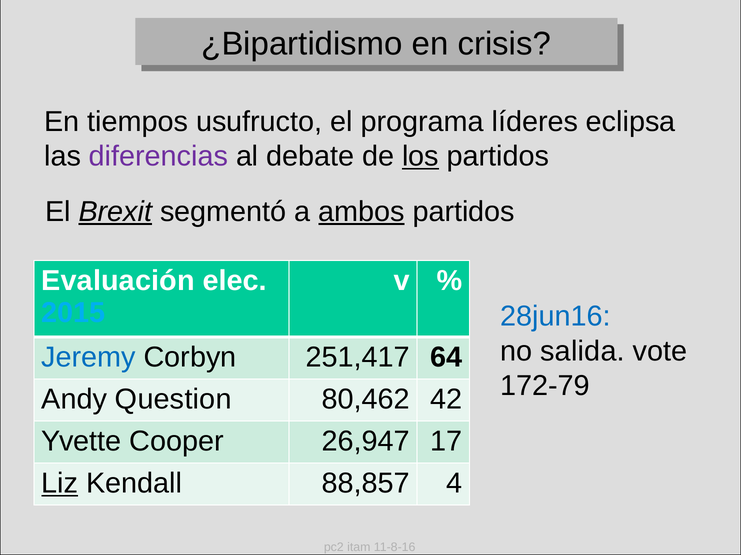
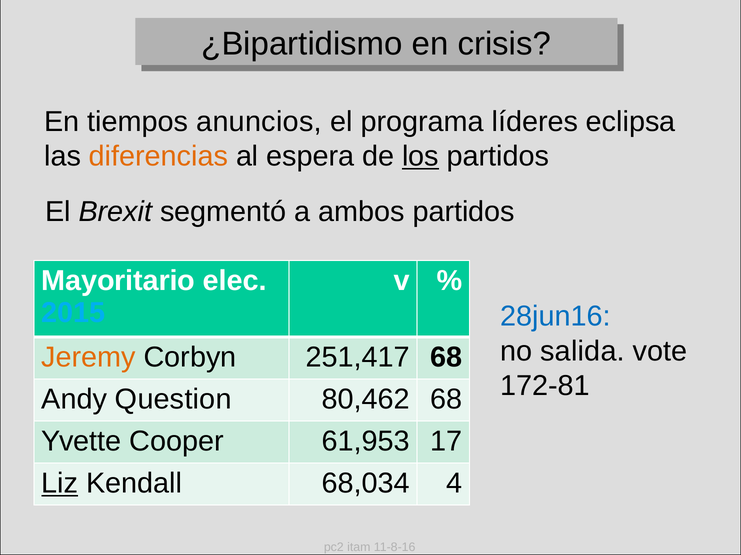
usufructo: usufructo -> anuncios
diferencias colour: purple -> orange
debate: debate -> espera
Brexit underline: present -> none
ambos underline: present -> none
Evaluación: Evaluación -> Mayoritario
Jeremy colour: blue -> orange
251,417 64: 64 -> 68
172-79: 172-79 -> 172-81
80,462 42: 42 -> 68
26,947: 26,947 -> 61,953
88,857: 88,857 -> 68,034
